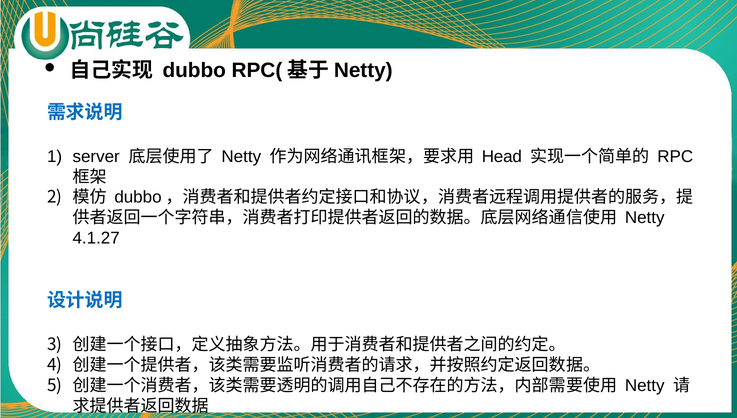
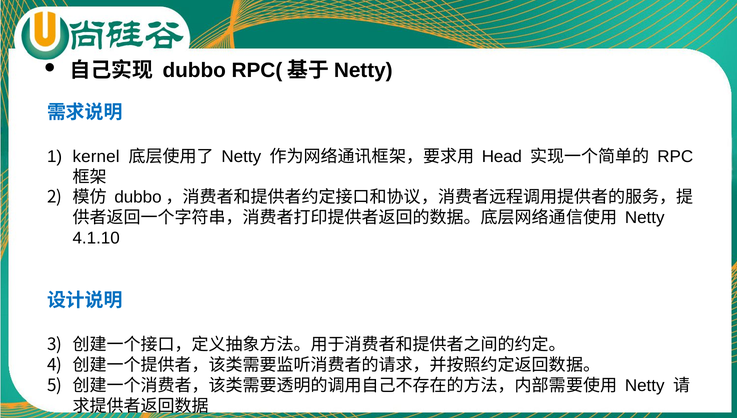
server: server -> kernel
4.1.27: 4.1.27 -> 4.1.10
